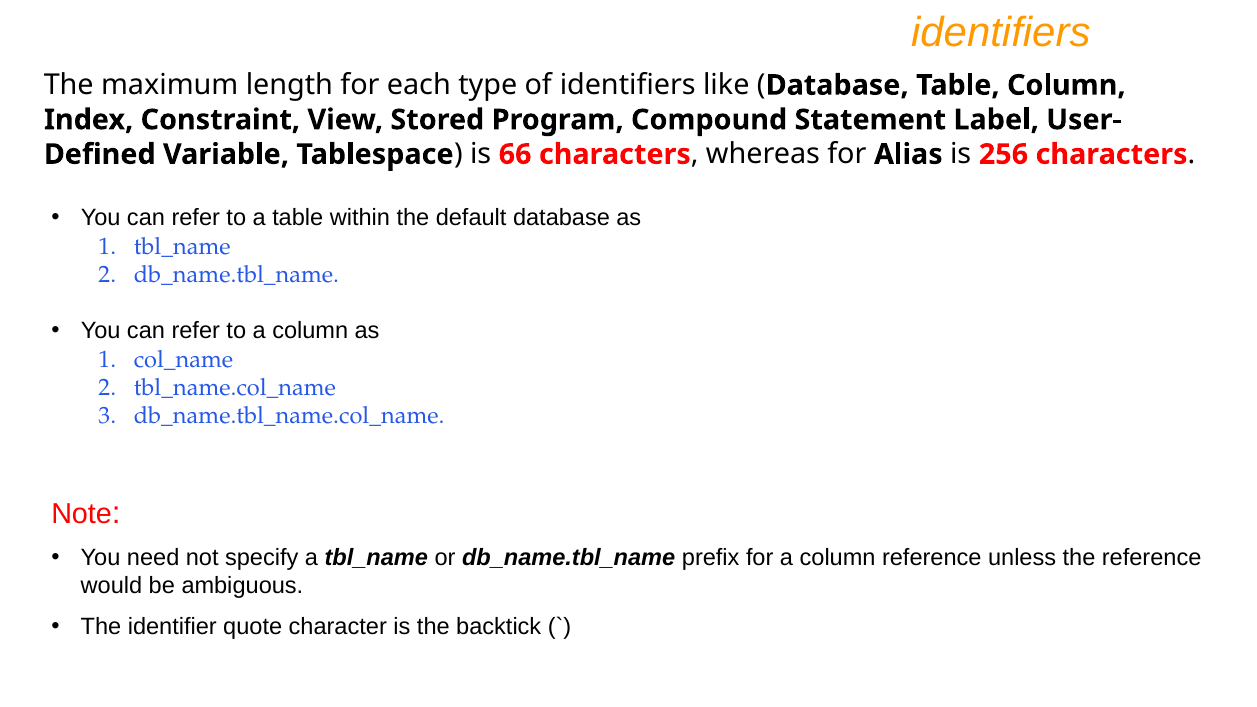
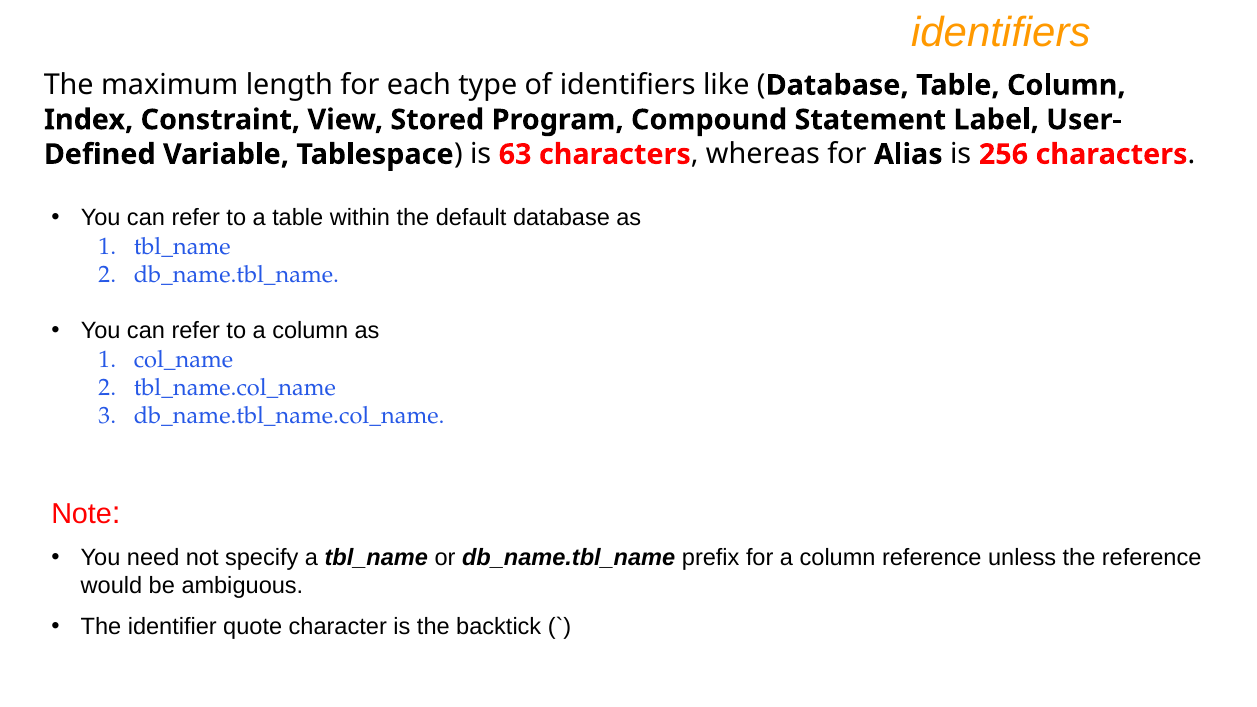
66: 66 -> 63
